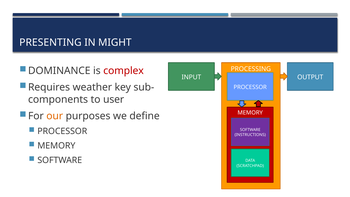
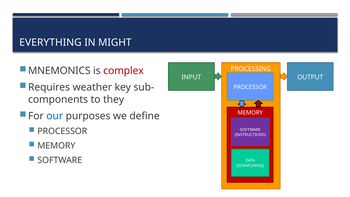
PRESENTING: PRESENTING -> EVERYTHING
DOMINANCE: DOMINANCE -> MNEMONICS
user: user -> they
our colour: orange -> blue
